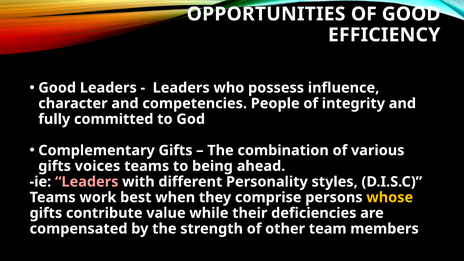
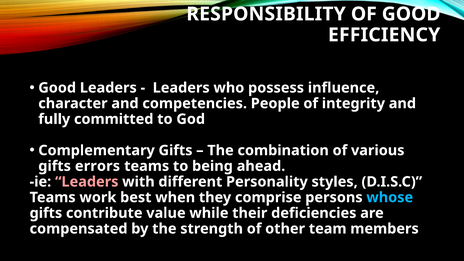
OPPORTUNITIES: OPPORTUNITIES -> RESPONSIBILITY
voices: voices -> errors
whose colour: yellow -> light blue
